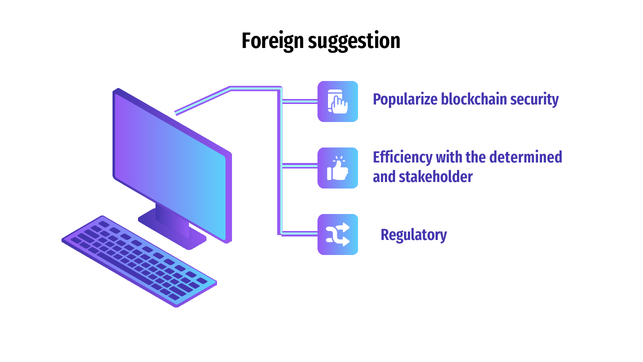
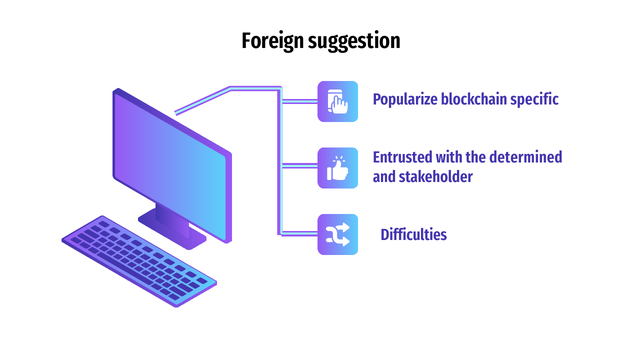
security: security -> specific
Efficiency: Efficiency -> Entrusted
Regulatory: Regulatory -> Difficulties
